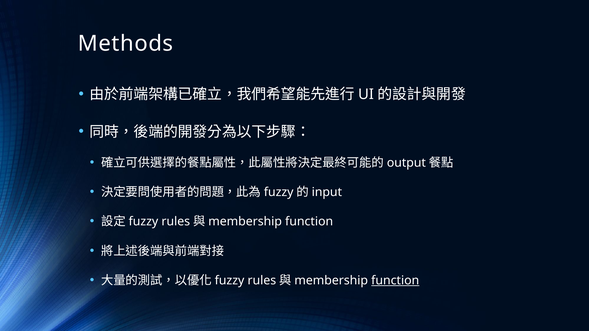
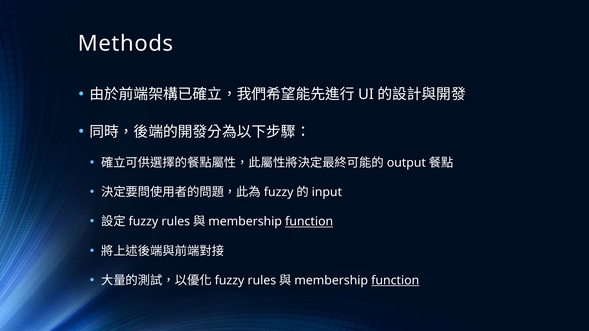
function at (309, 222) underline: none -> present
